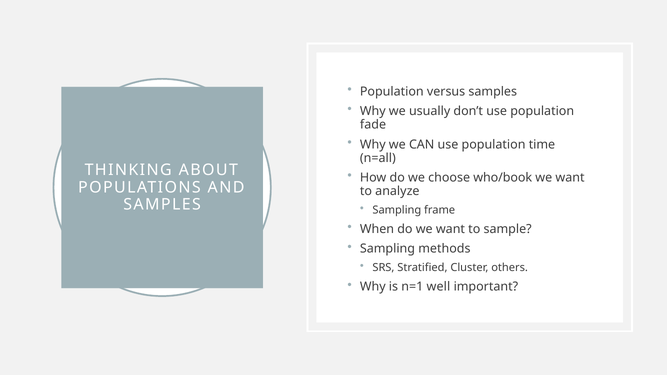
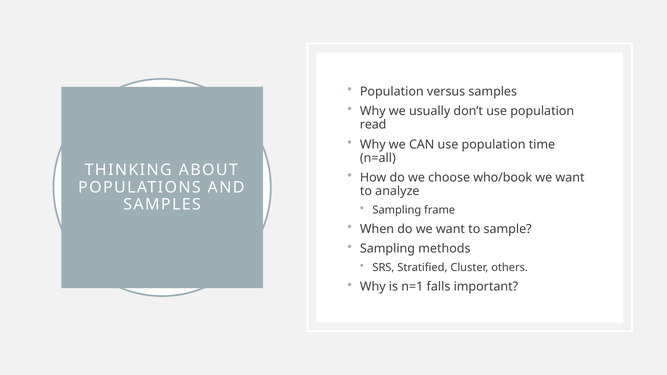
fade: fade -> read
well: well -> falls
